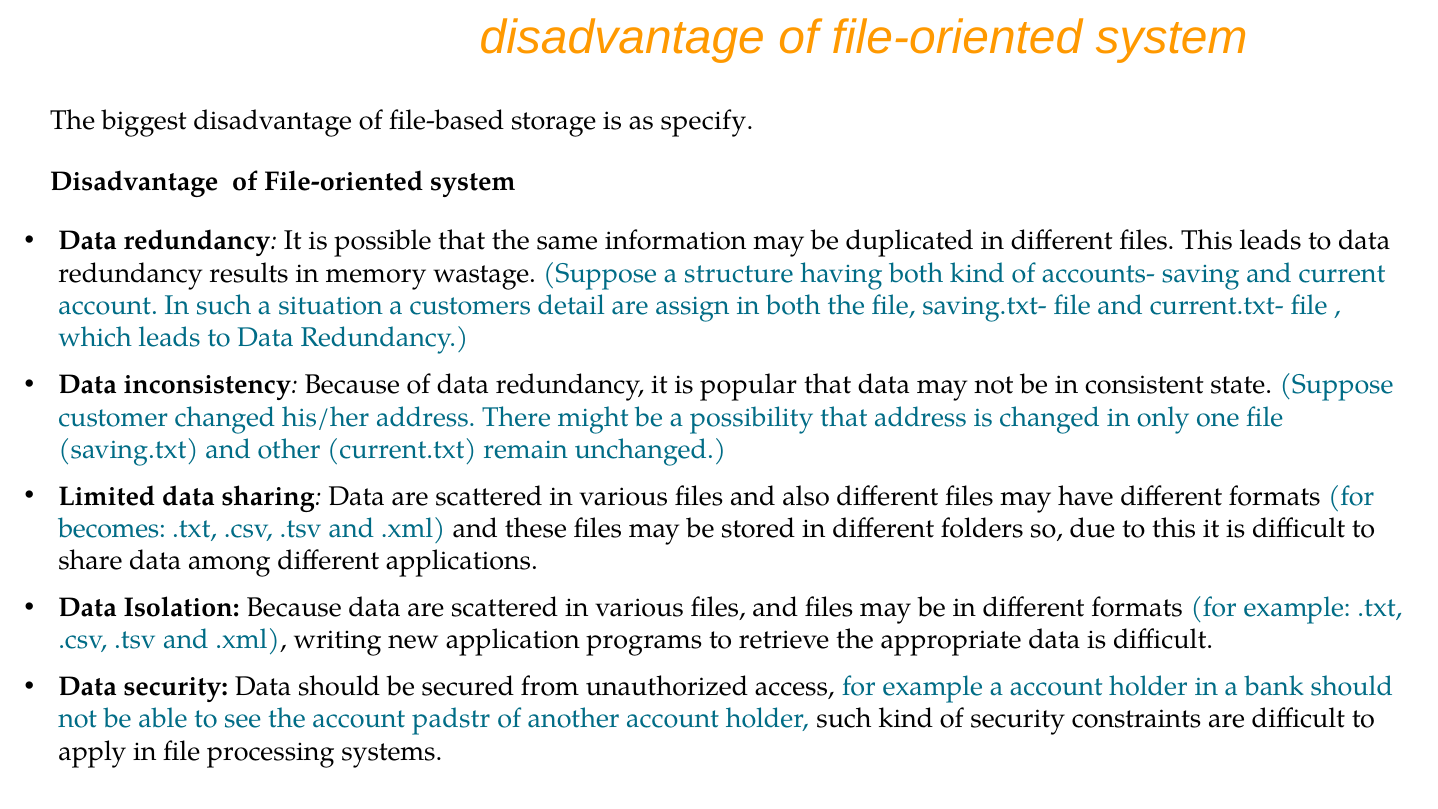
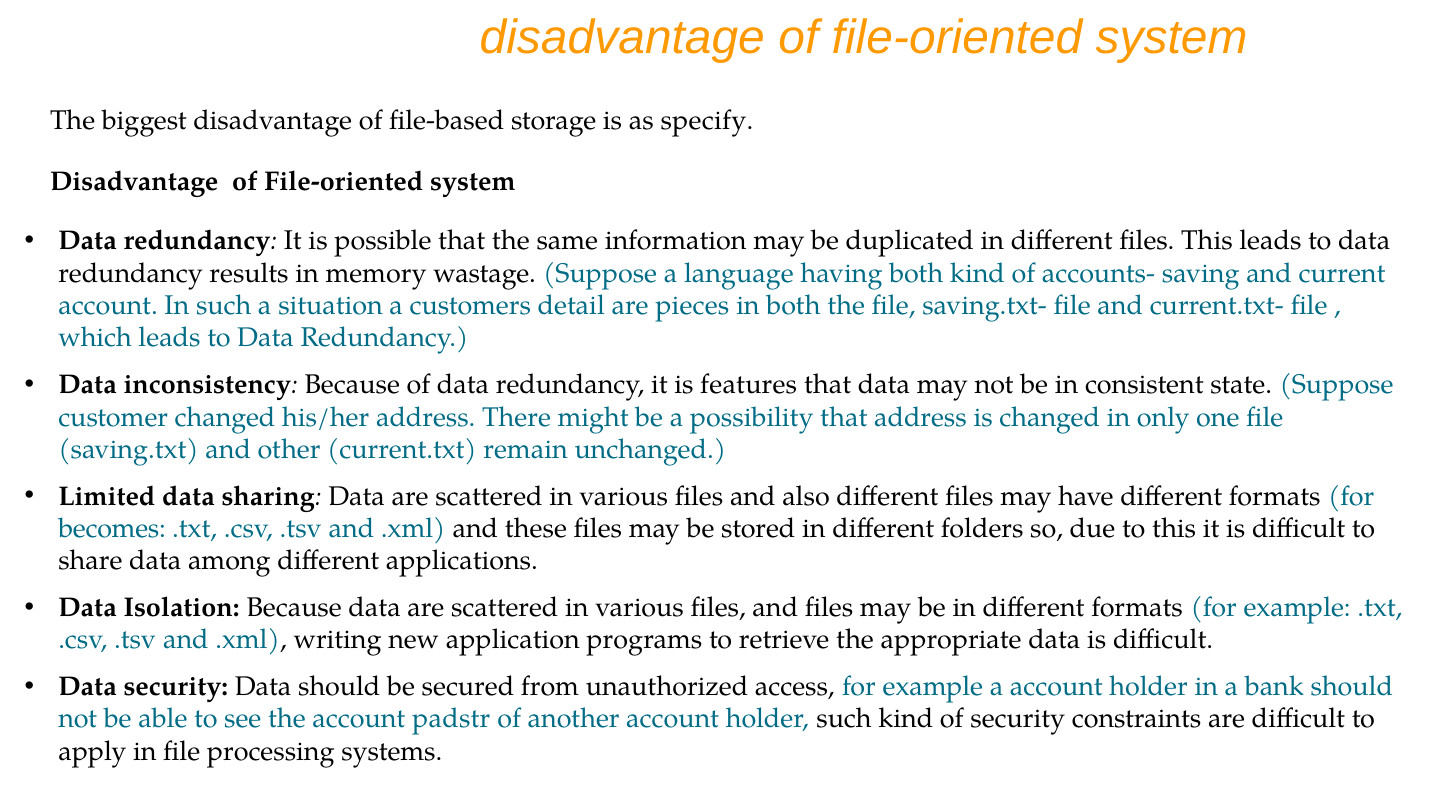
structure: structure -> language
assign: assign -> pieces
popular: popular -> features
